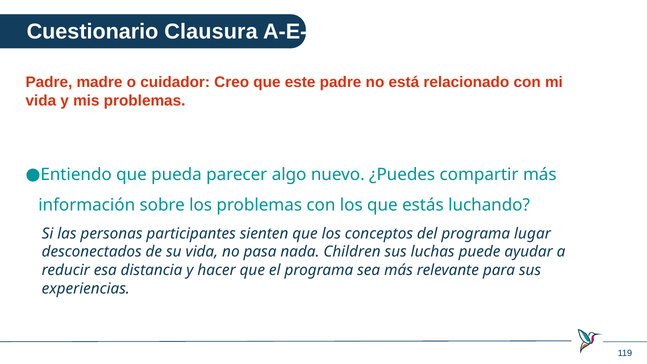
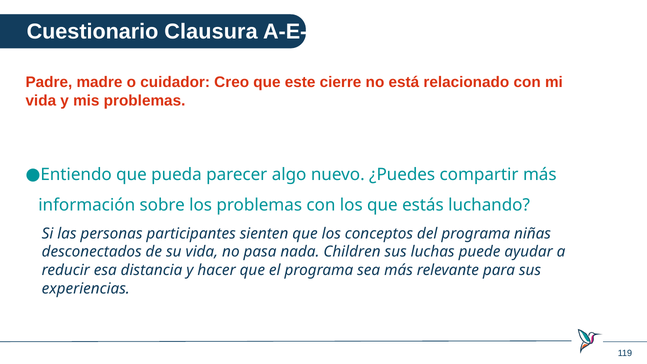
este padre: padre -> cierre
lugar: lugar -> niñas
